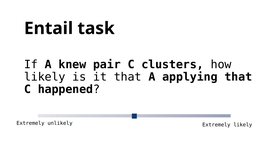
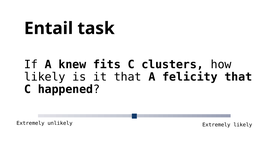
pair: pair -> fits
applying: applying -> felicity
